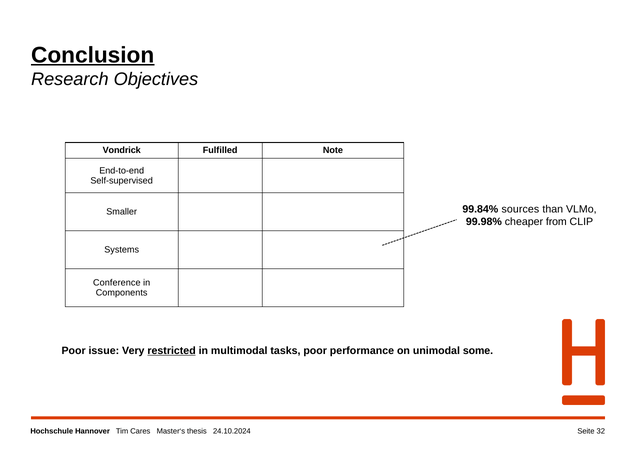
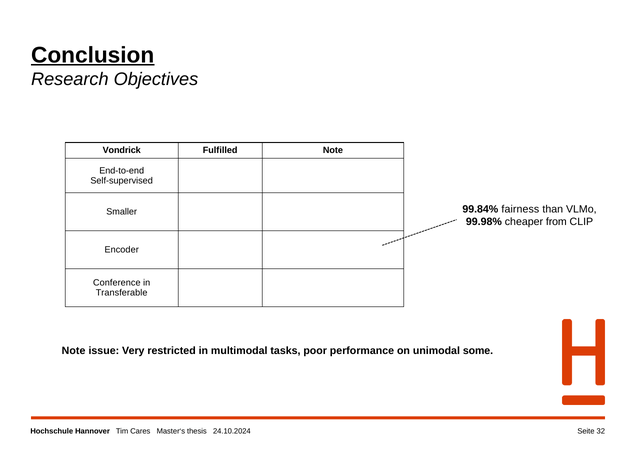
99.84% sources: sources -> fairness
Systems: Systems -> Encoder
Components at (122, 293): Components -> Transferable
Poor at (74, 351): Poor -> Note
restricted underline: present -> none
